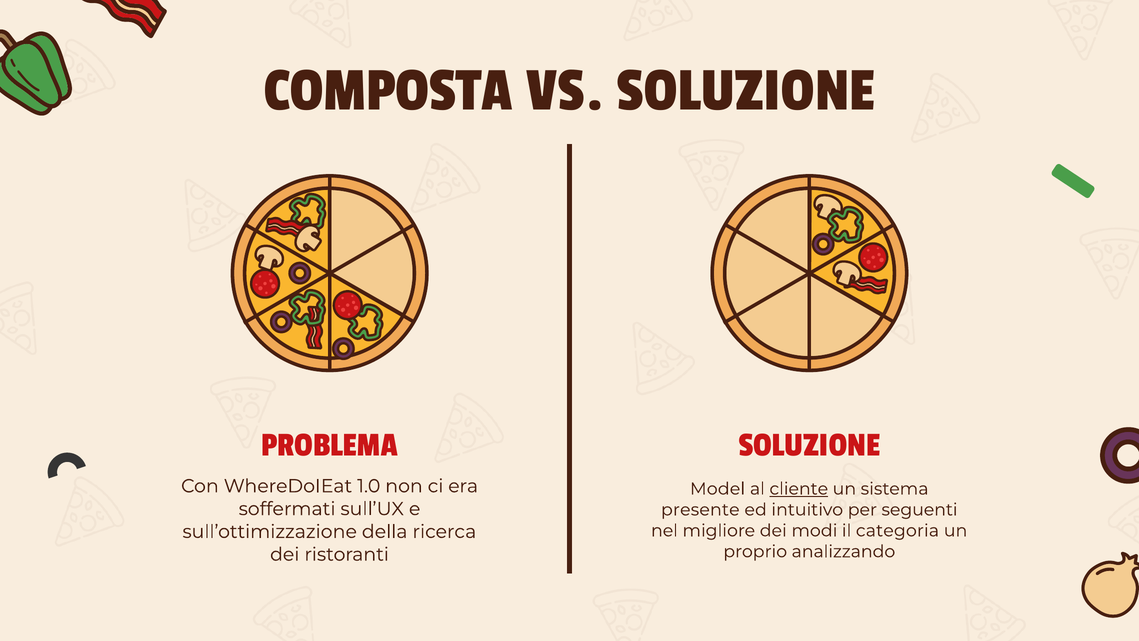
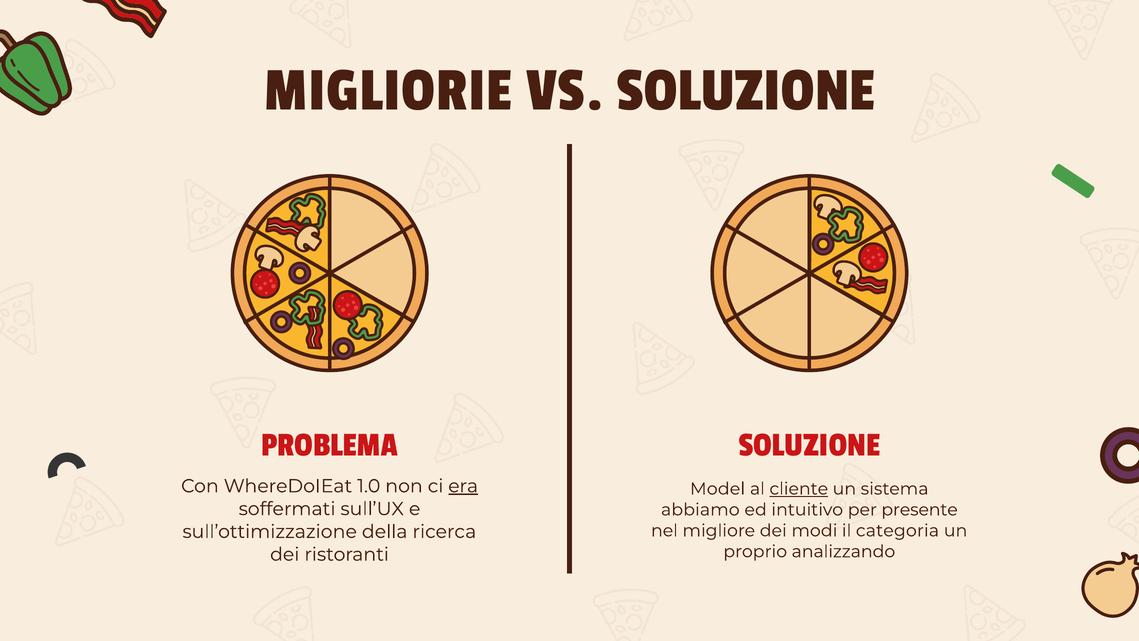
COMPOSTA: COMPOSTA -> MIGLIORIE
era underline: none -> present
presente: presente -> abbiamo
seguenti: seguenti -> presente
